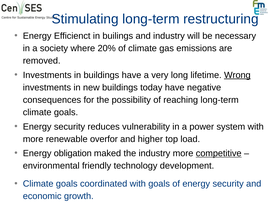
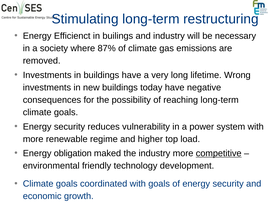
20%: 20% -> 87%
Wrong underline: present -> none
overfor: overfor -> regime
